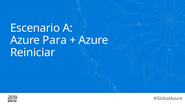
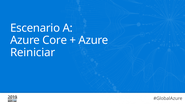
Para: Para -> Core
